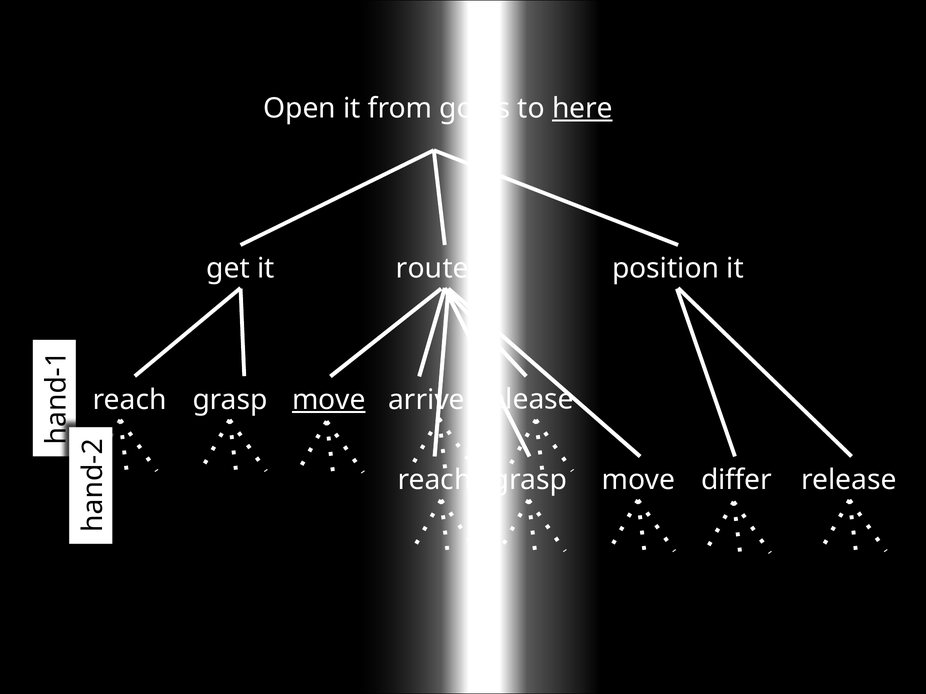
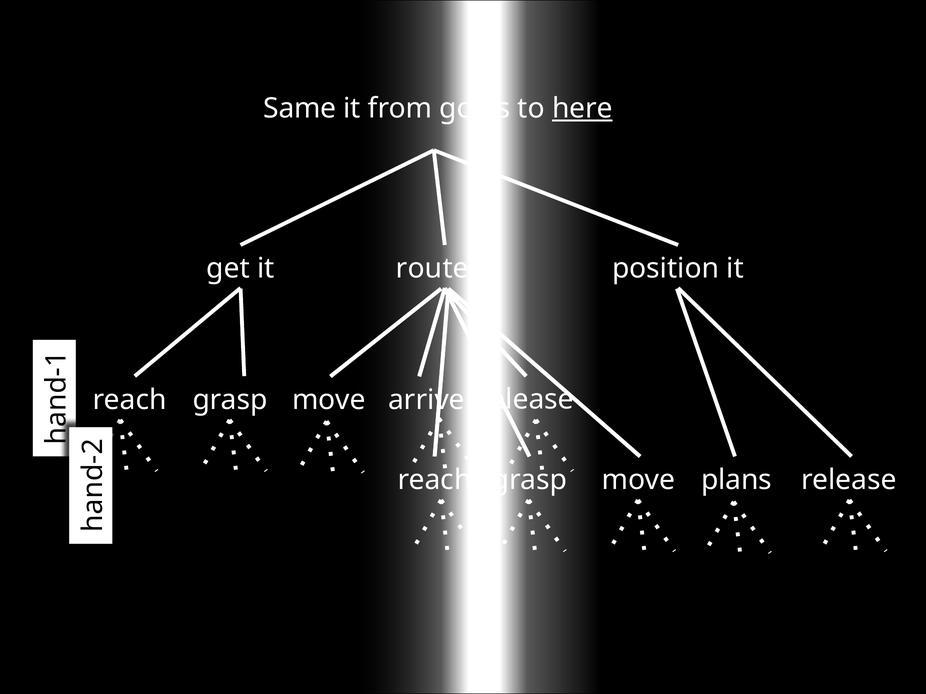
Open: Open -> Same
move at (329, 400) underline: present -> none
differ: differ -> plans
